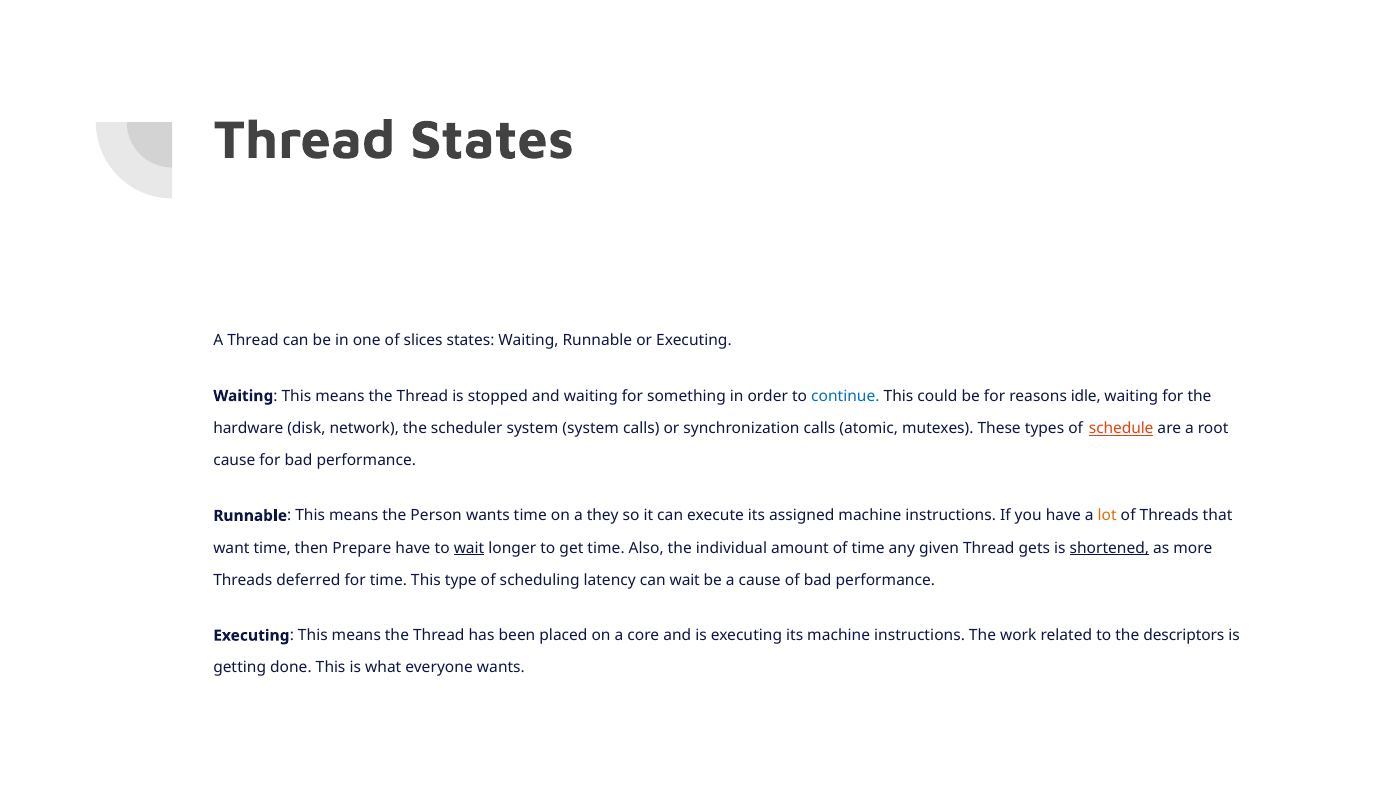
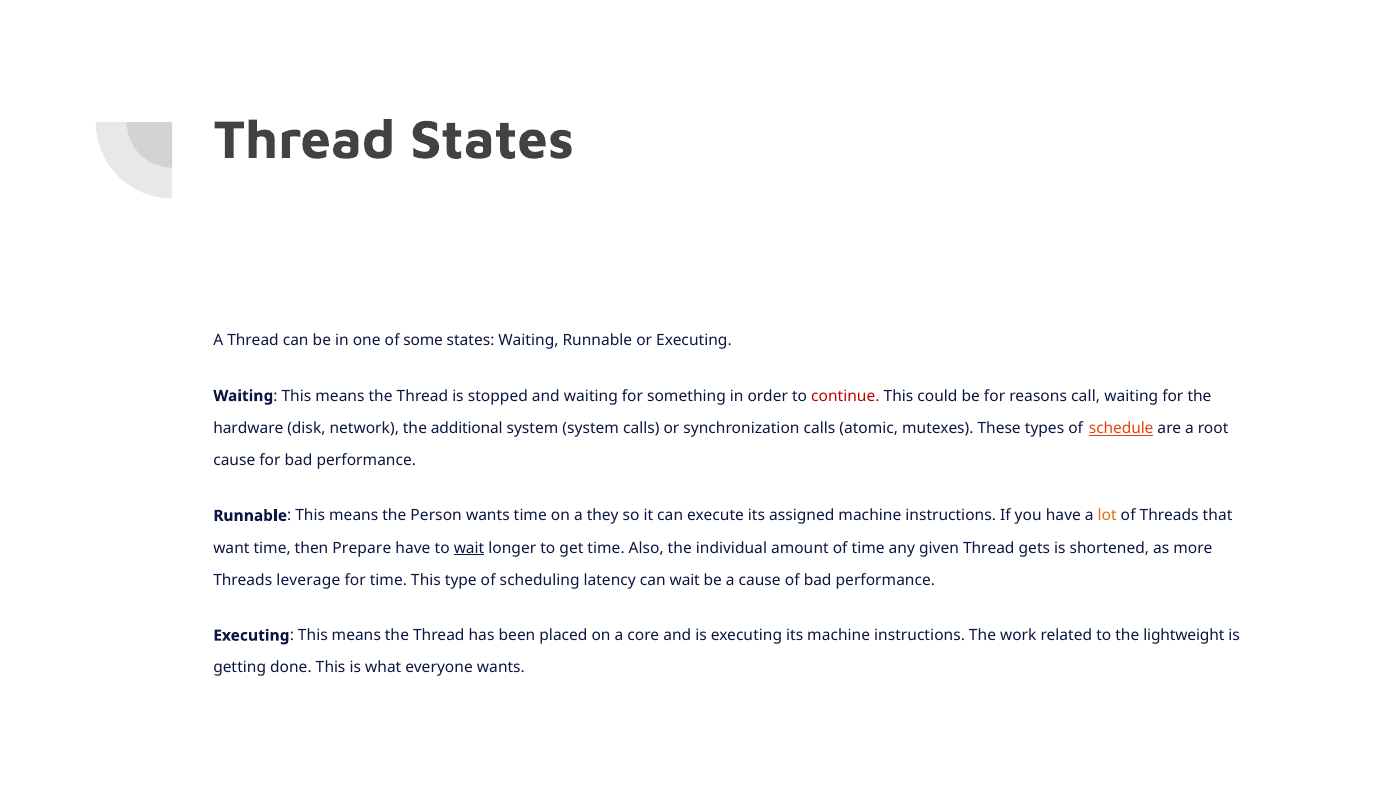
slices: slices -> some
continue colour: blue -> red
idle: idle -> call
scheduler: scheduler -> additional
shortened underline: present -> none
deferred: deferred -> leverage
descriptors: descriptors -> lightweight
